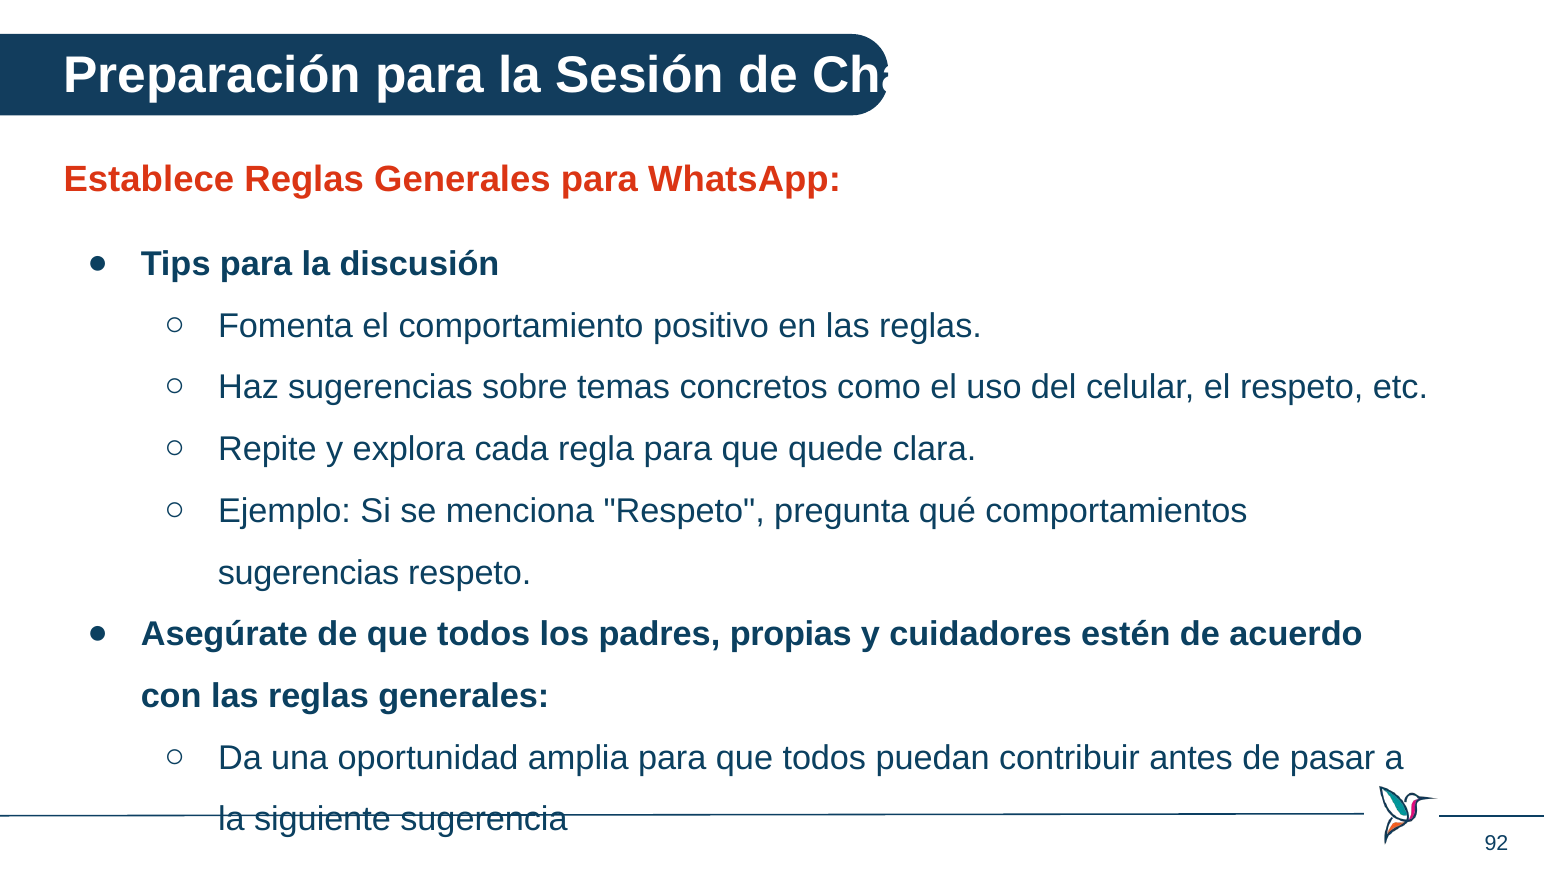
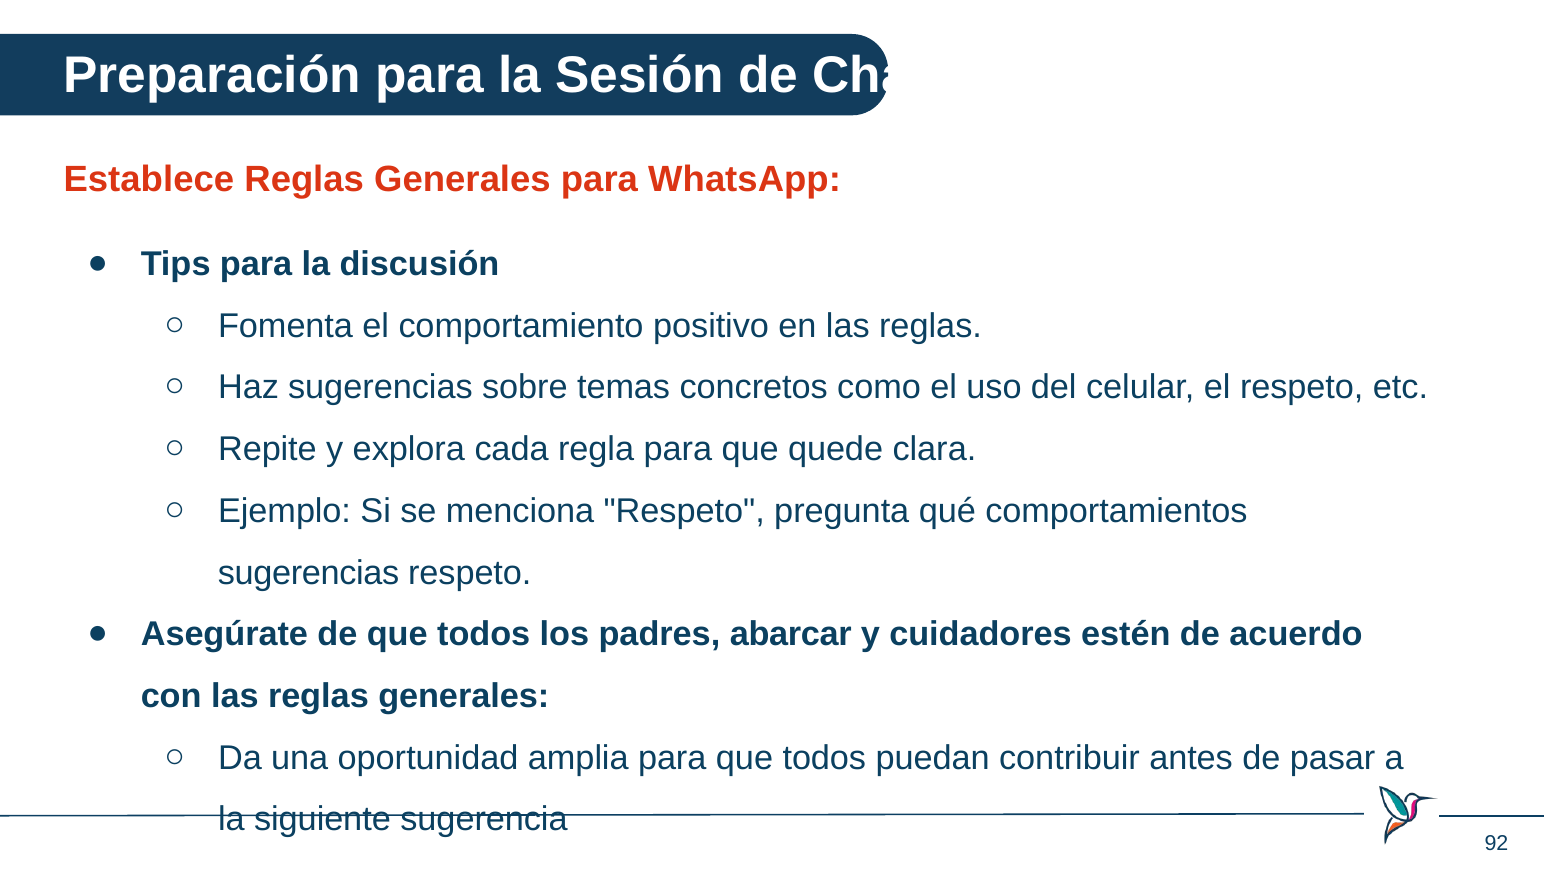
propias: propias -> abarcar
